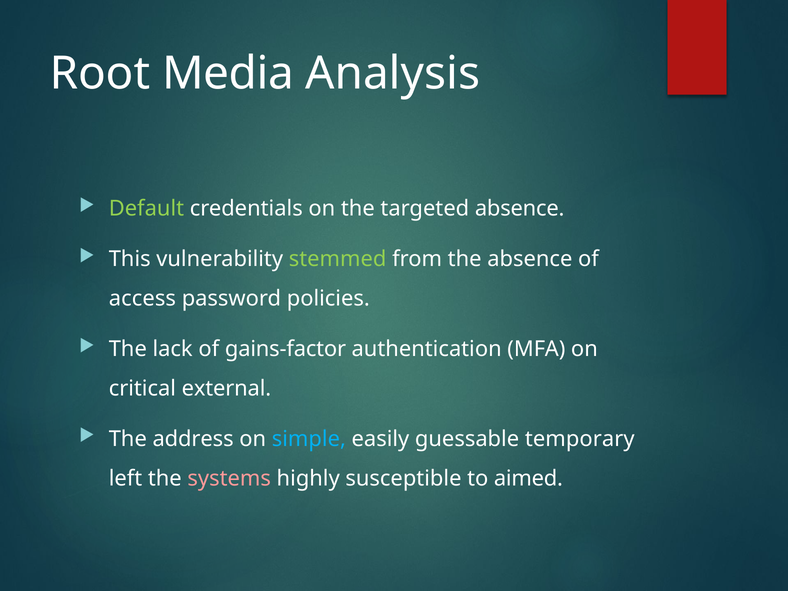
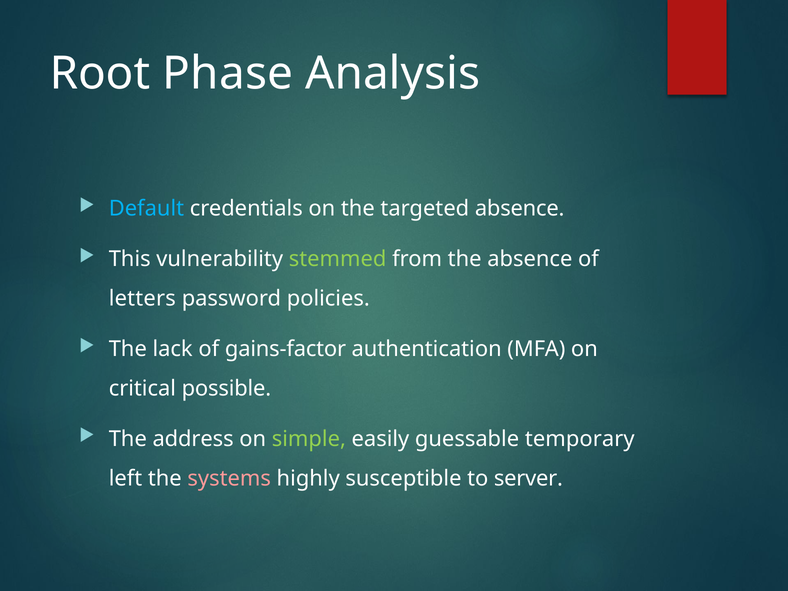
Media: Media -> Phase
Default colour: light green -> light blue
access: access -> letters
external: external -> possible
simple colour: light blue -> light green
aimed: aimed -> server
